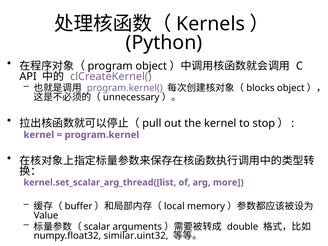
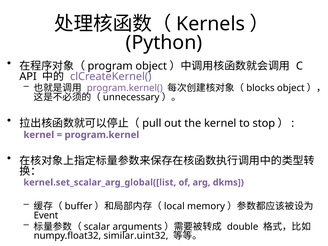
kernel.set_scalar_arg_thread([list: kernel.set_scalar_arg_thread([list -> kernel.set_scalar_arg_global([list
more: more -> dkms
Value: Value -> Event
